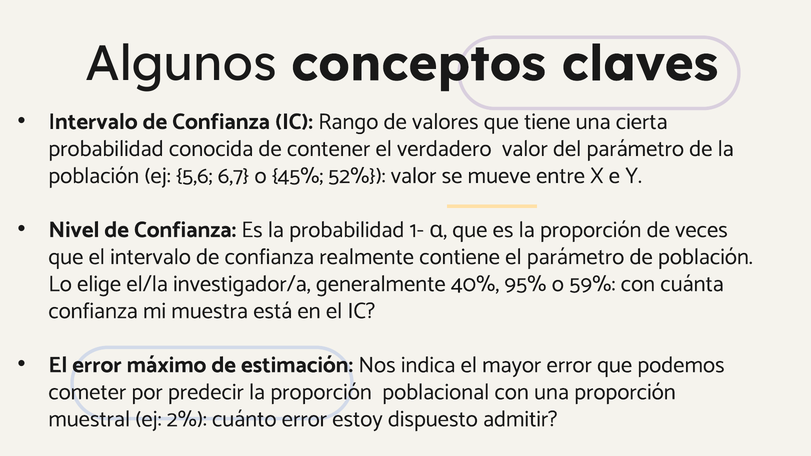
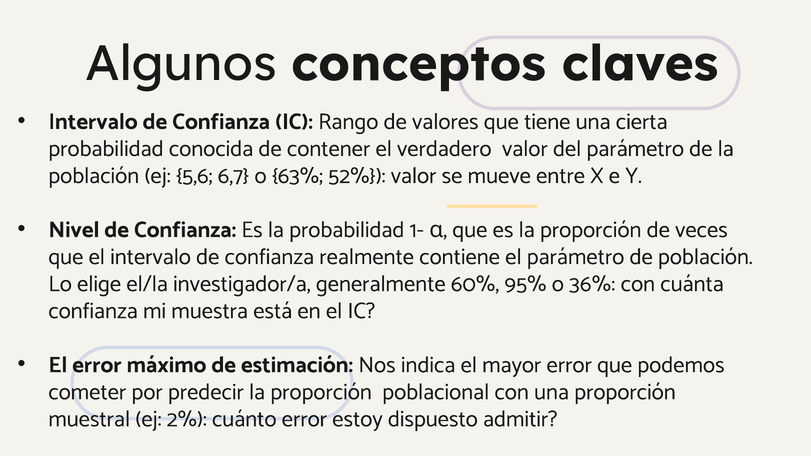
45%: 45% -> 63%
40%: 40% -> 60%
59%: 59% -> 36%
